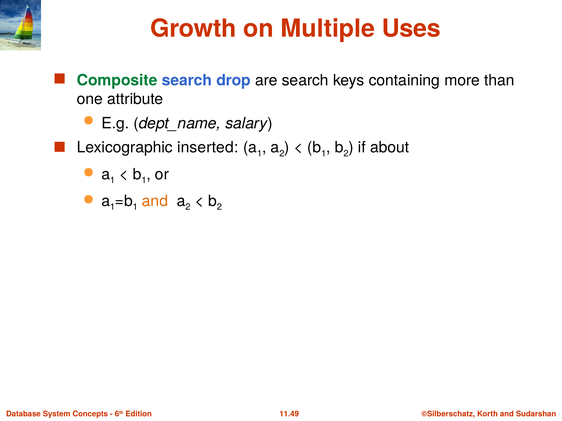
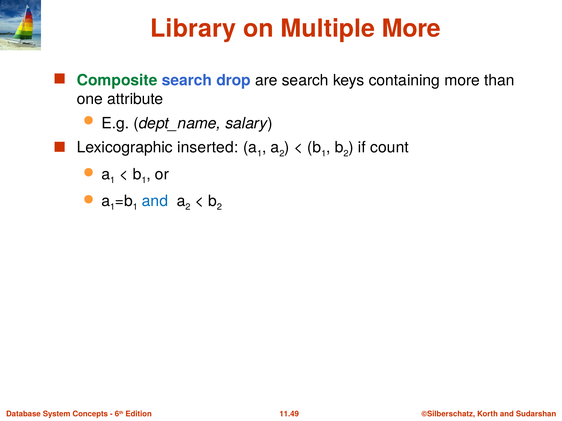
Growth: Growth -> Library
Multiple Uses: Uses -> More
about: about -> count
and at (155, 201) colour: orange -> blue
